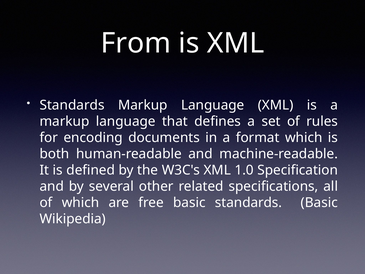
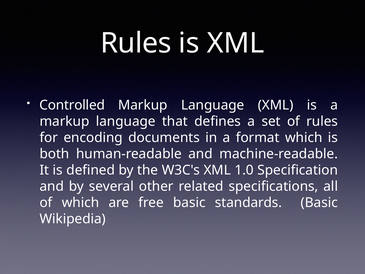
From at (136, 43): From -> Rules
Standards at (72, 105): Standards -> Controlled
